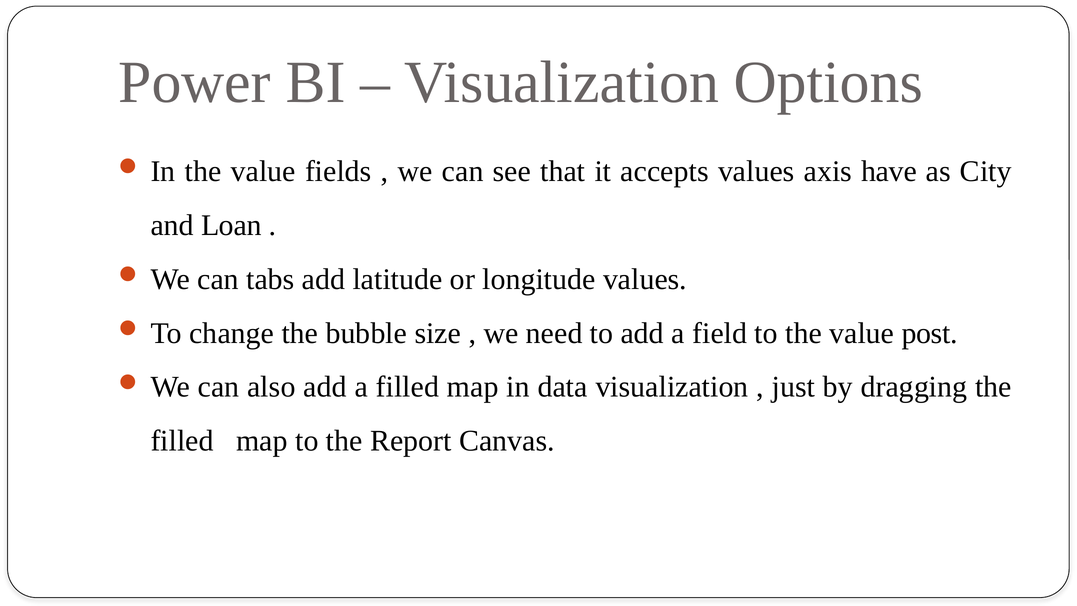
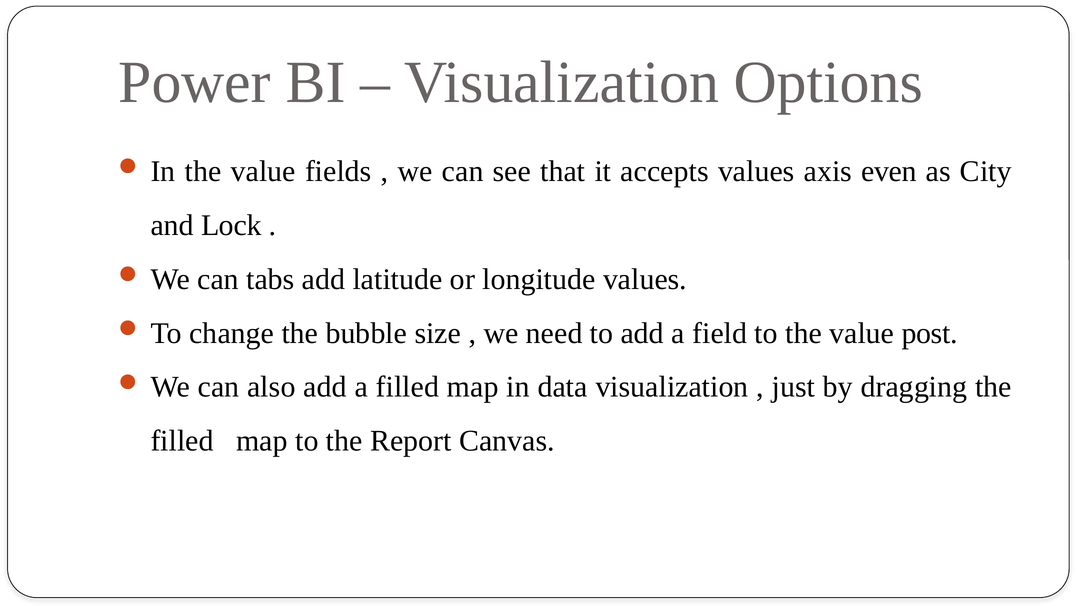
have: have -> even
Loan: Loan -> Lock
